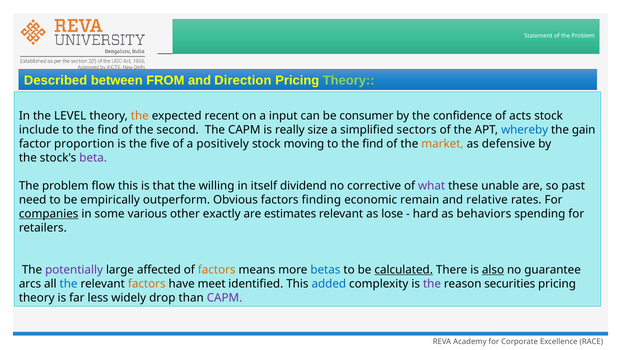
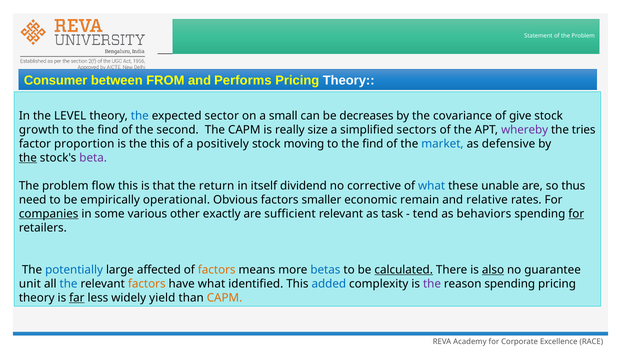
Described: Described -> Consumer
Direction: Direction -> Performs
Theory at (349, 80) colour: light green -> white
the at (140, 115) colour: orange -> blue
recent: recent -> sector
input: input -> small
consumer: consumer -> decreases
confidence: confidence -> covariance
acts: acts -> give
include: include -> growth
whereby colour: blue -> purple
gain: gain -> tries
the five: five -> this
market colour: orange -> blue
the at (28, 157) underline: none -> present
willing: willing -> return
what at (432, 185) colour: purple -> blue
past: past -> thus
outperform: outperform -> operational
finding: finding -> smaller
estimates: estimates -> sufficient
lose: lose -> task
hard: hard -> tend
for at (576, 213) underline: none -> present
potentially colour: purple -> blue
arcs: arcs -> unit
have meet: meet -> what
reason securities: securities -> spending
far underline: none -> present
drop: drop -> yield
CAPM at (225, 297) colour: purple -> orange
